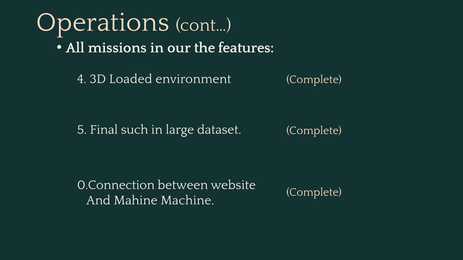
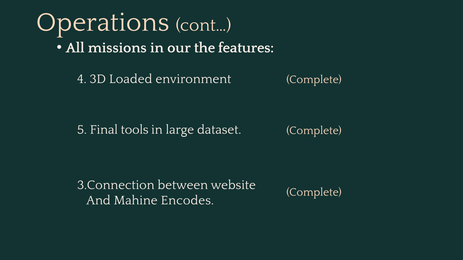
such: such -> tools
0.Connection: 0.Connection -> 3.Connection
Machine: Machine -> Encodes
